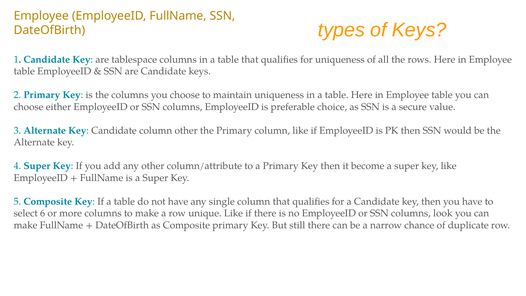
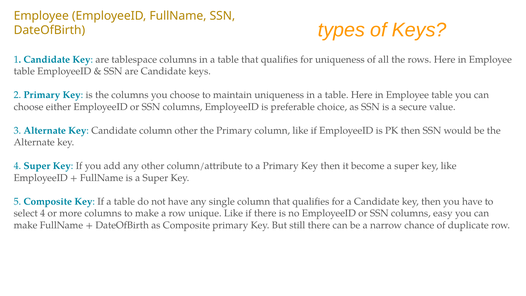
select 6: 6 -> 4
look: look -> easy
